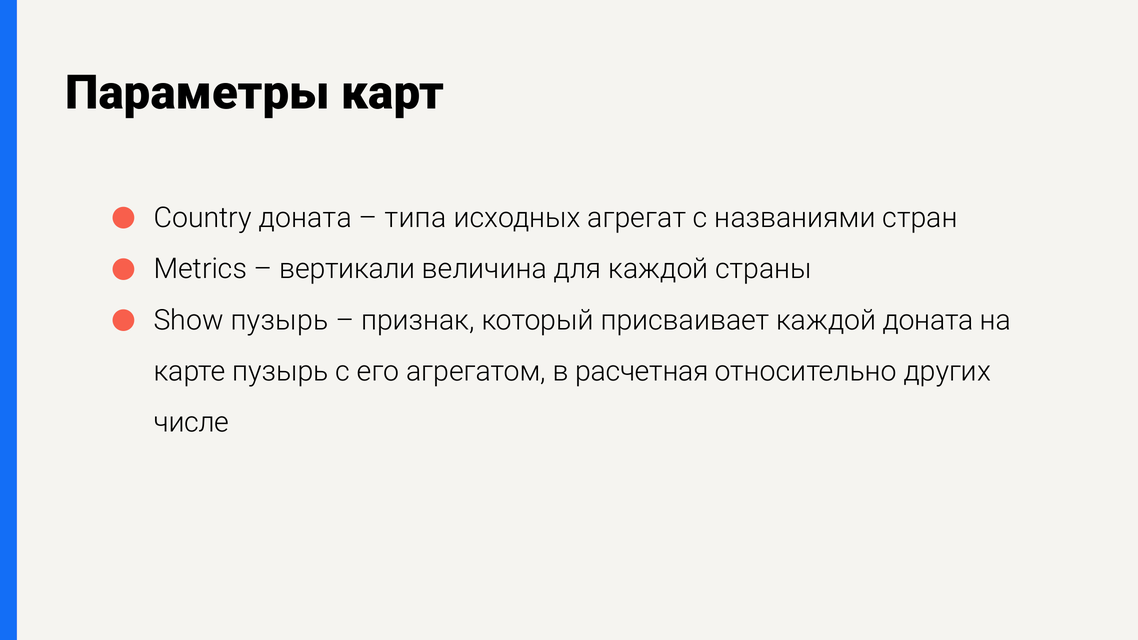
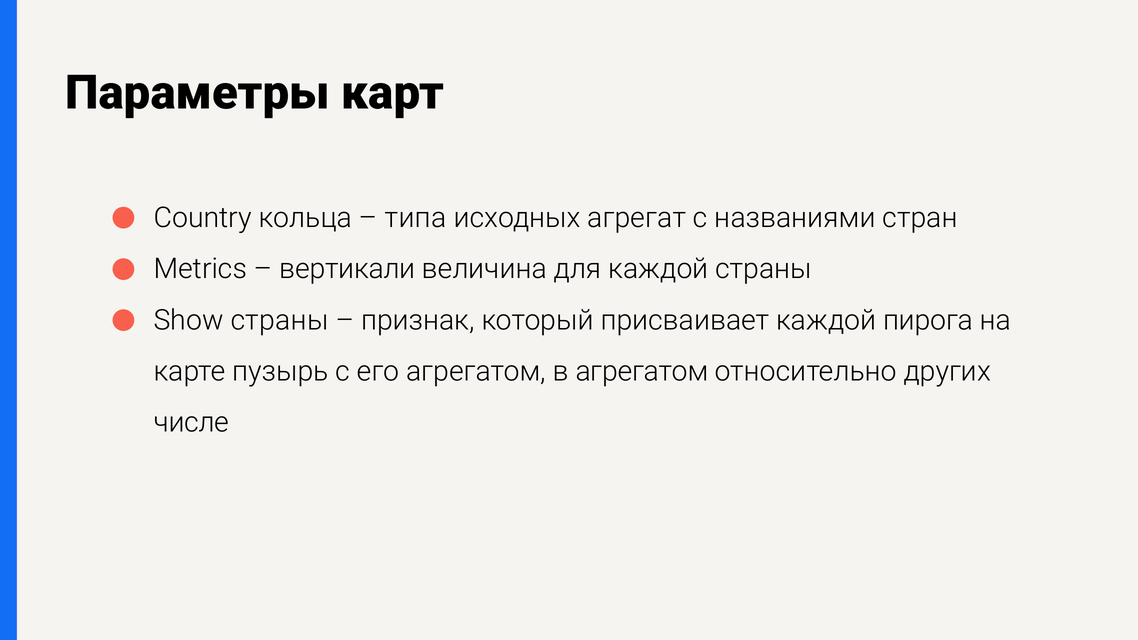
Country доната: доната -> кольца
Show пузырь: пузырь -> страны
каждой доната: доната -> пирога
в расчетная: расчетная -> агрегатом
